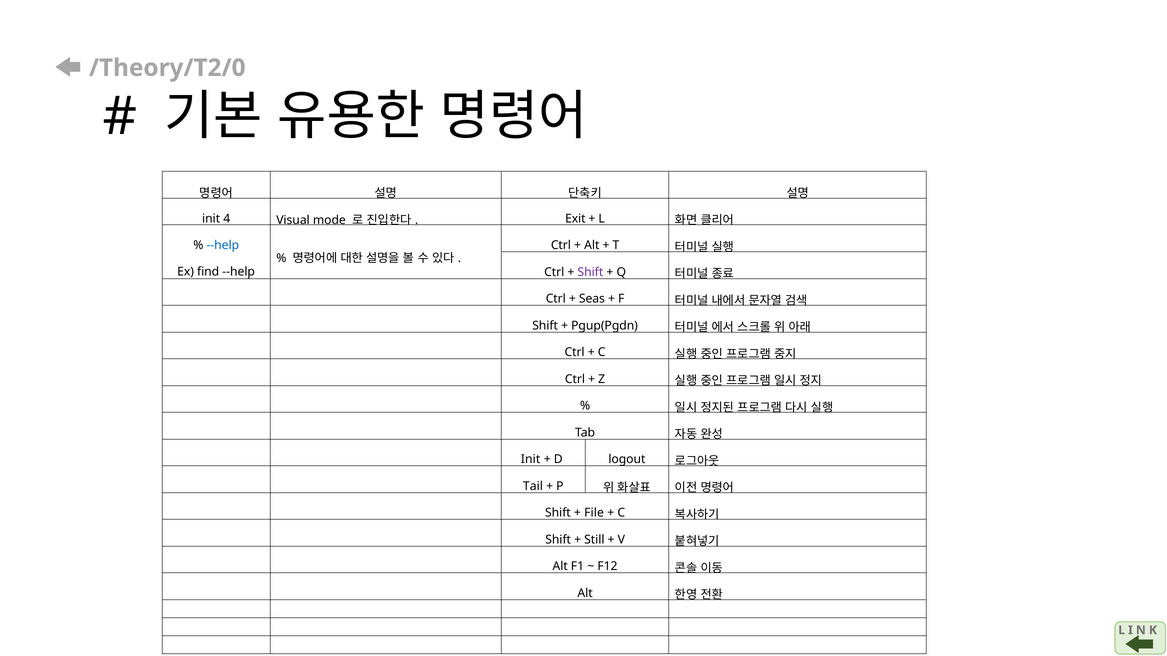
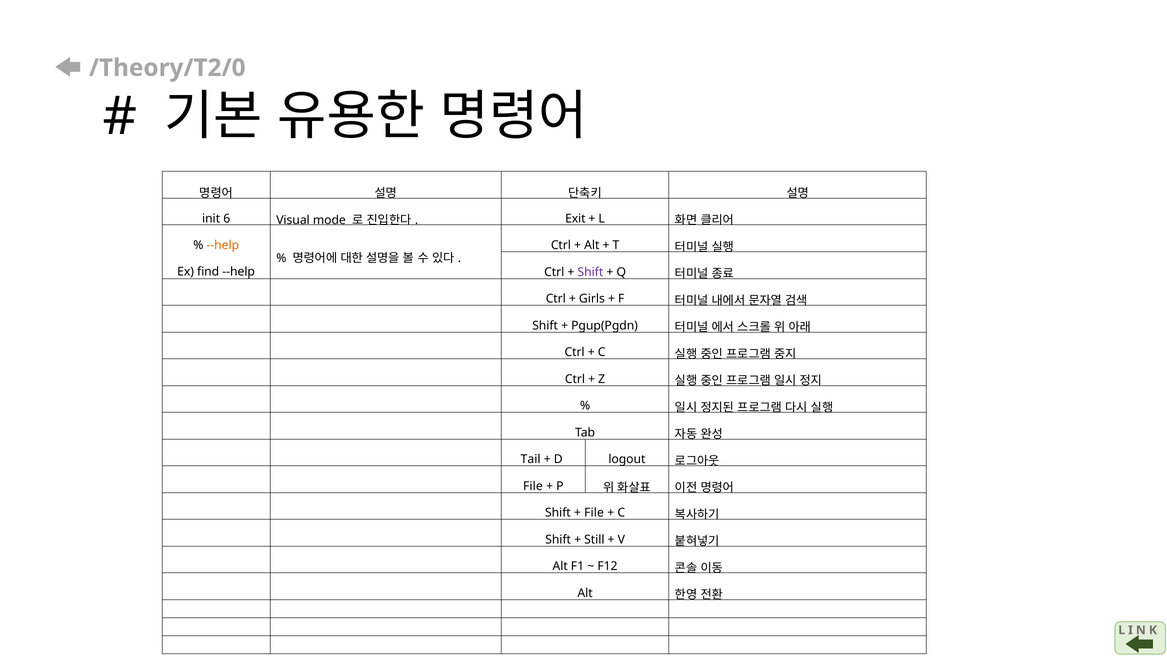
4: 4 -> 6
--help at (223, 246) colour: blue -> orange
Seas: Seas -> Girls
Init at (531, 460): Init -> Tail
Tail at (533, 487): Tail -> File
